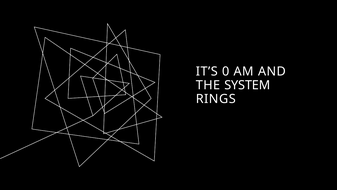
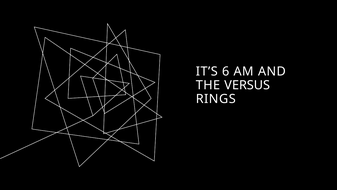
0: 0 -> 6
SYSTEM: SYSTEM -> VERSUS
